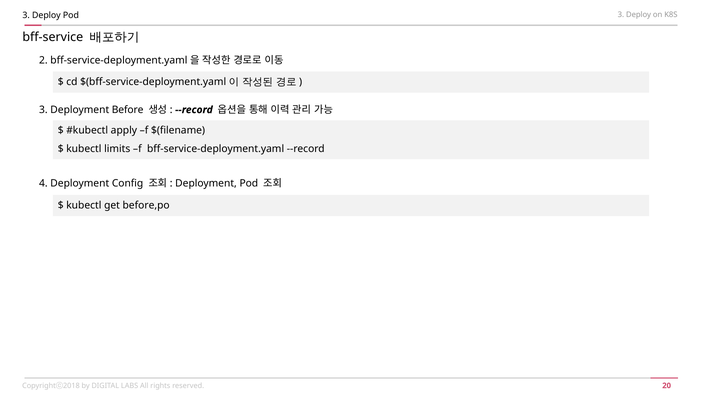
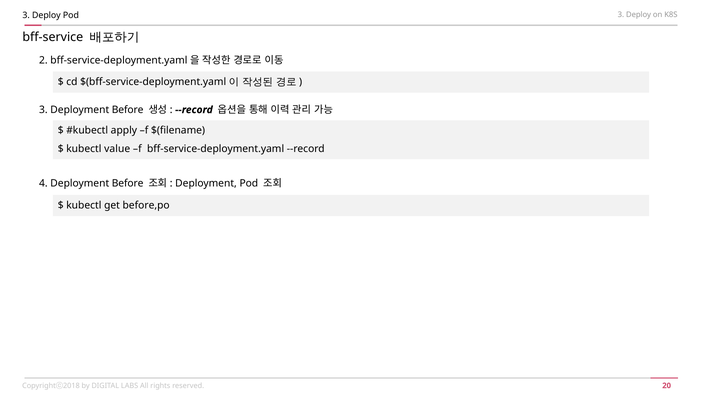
limits: limits -> value
4 Deployment Config: Config -> Before
